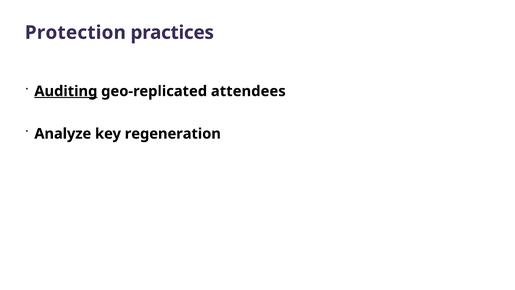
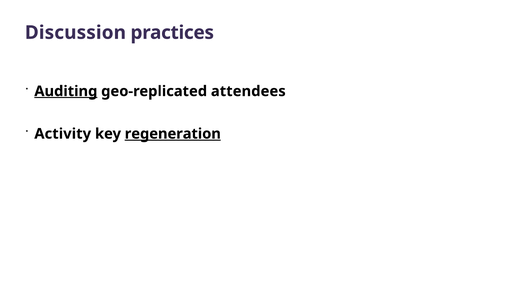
Protection: Protection -> Discussion
Analyze: Analyze -> Activity
regeneration underline: none -> present
